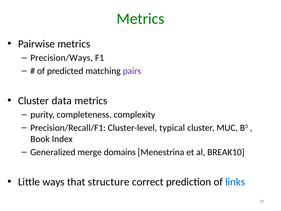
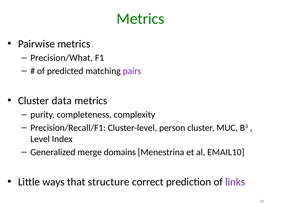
Precision/Ways: Precision/Ways -> Precision/What
typical: typical -> person
Book: Book -> Level
BREAK10: BREAK10 -> EMAIL10
links colour: blue -> purple
